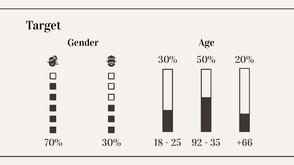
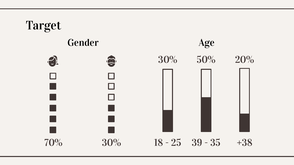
92: 92 -> 39
+66: +66 -> +38
